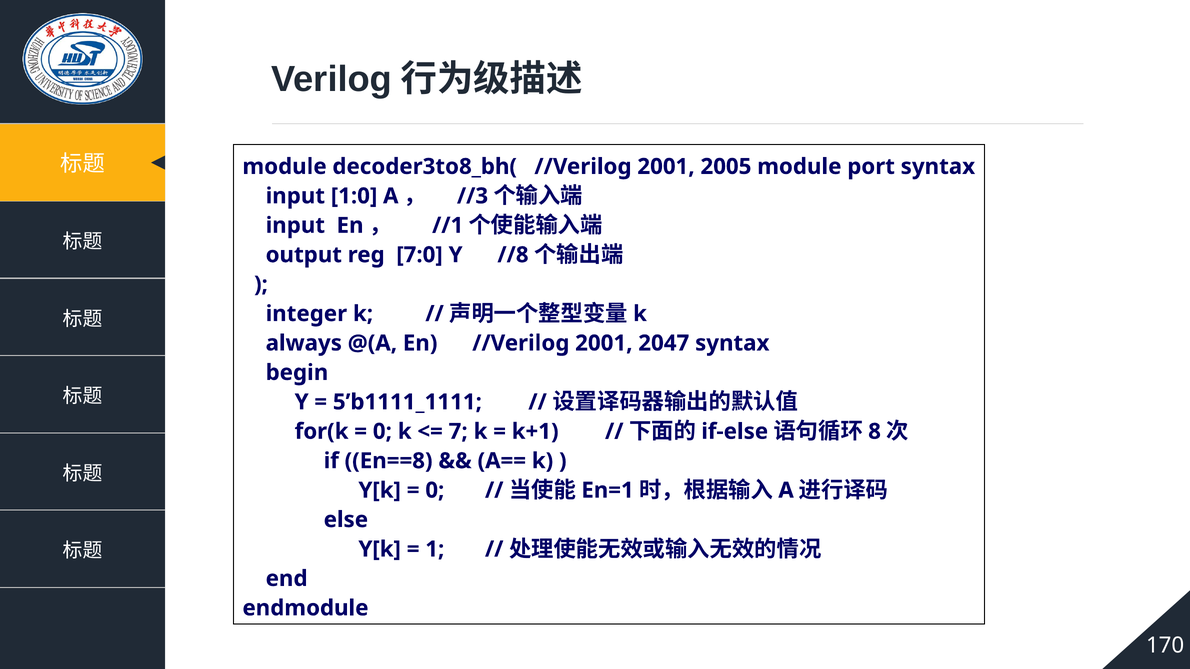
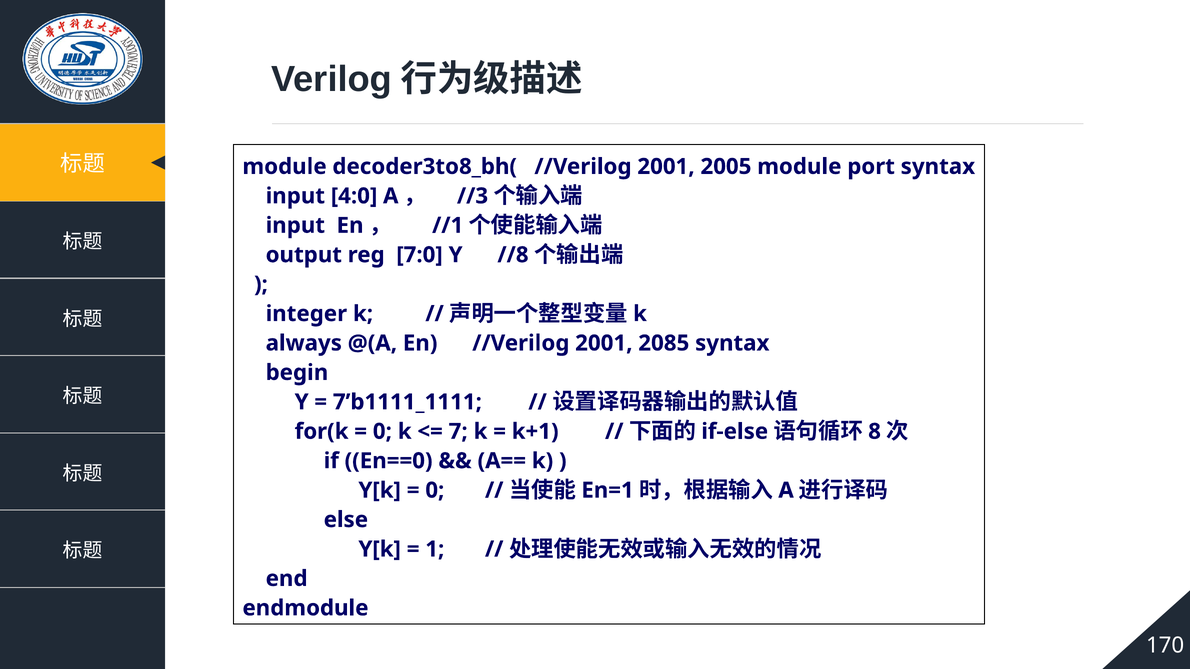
1:0: 1:0 -> 4:0
2047: 2047 -> 2085
5’b1111_1111: 5’b1111_1111 -> 7’b1111_1111
En==8: En==8 -> En==0
